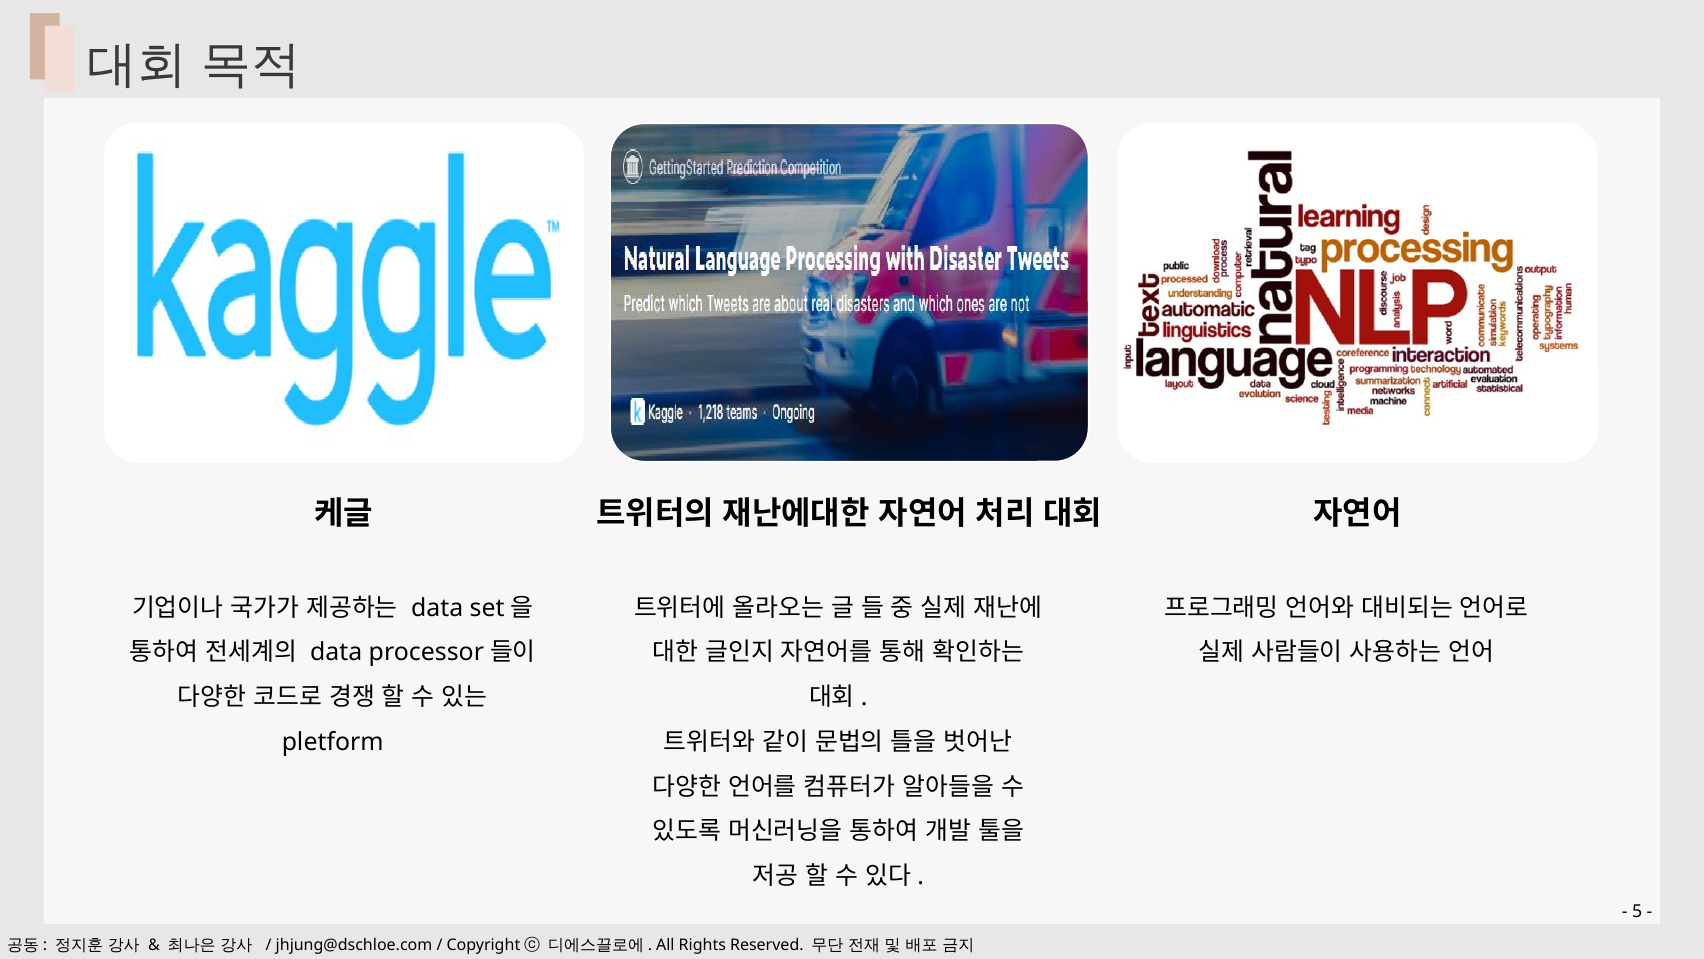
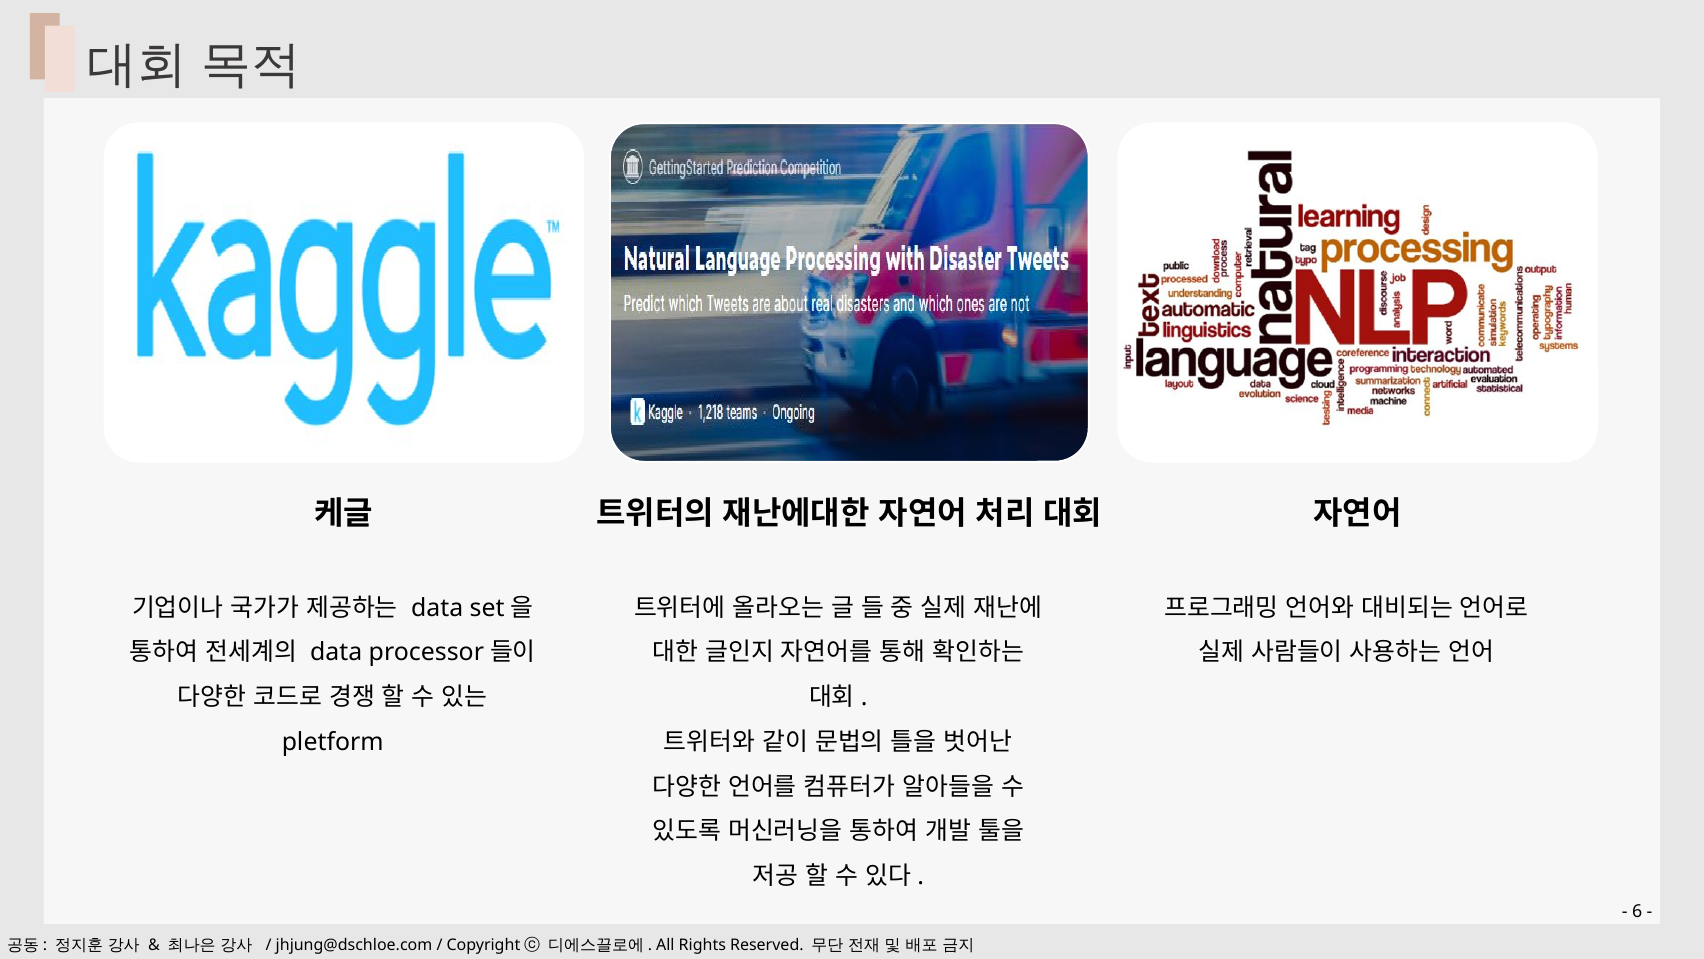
5: 5 -> 6
